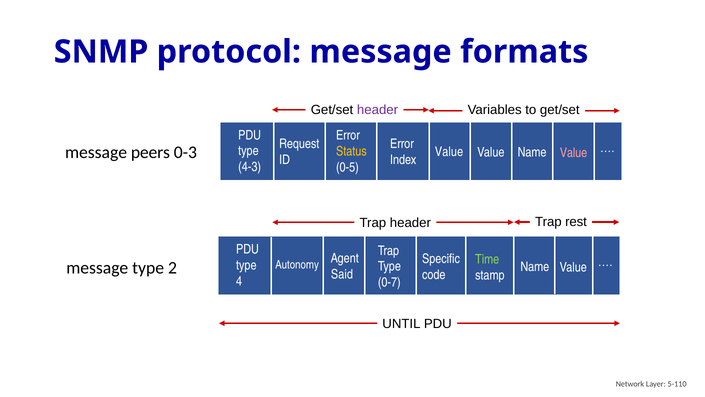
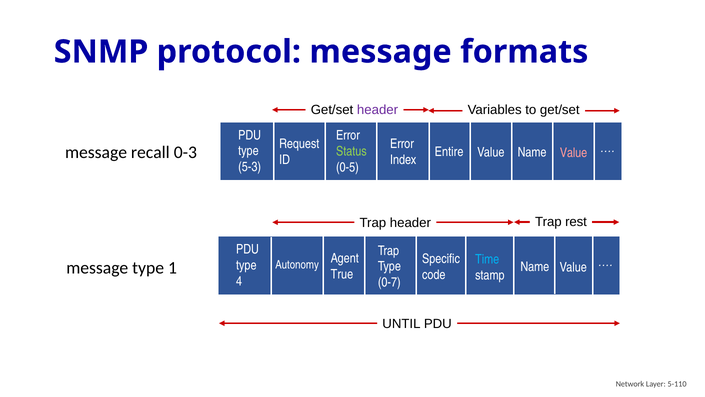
peers: peers -> recall
Status colour: yellow -> light green
Value at (449, 152): Value -> Entire
4-3: 4-3 -> 5-3
Time colour: light green -> light blue
2: 2 -> 1
Said: Said -> True
